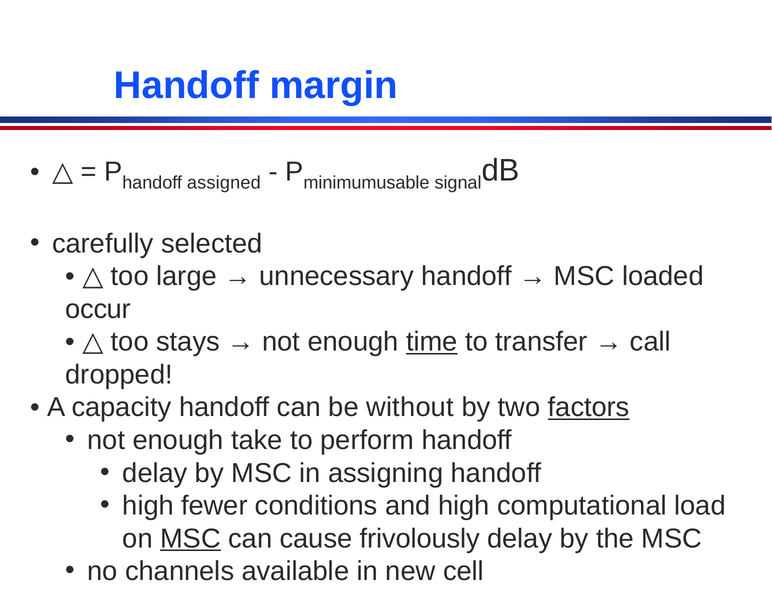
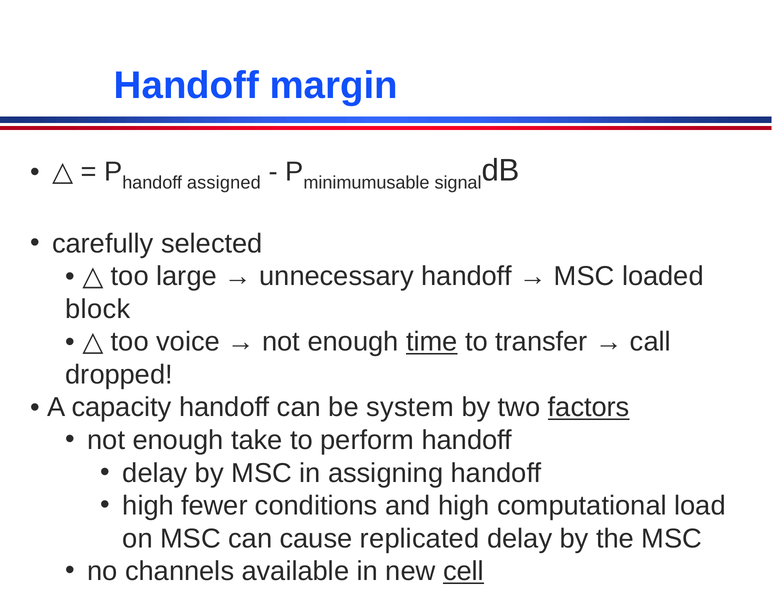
occur: occur -> block
stays: stays -> voice
without: without -> system
MSC at (190, 538) underline: present -> none
frivolously: frivolously -> replicated
cell underline: none -> present
